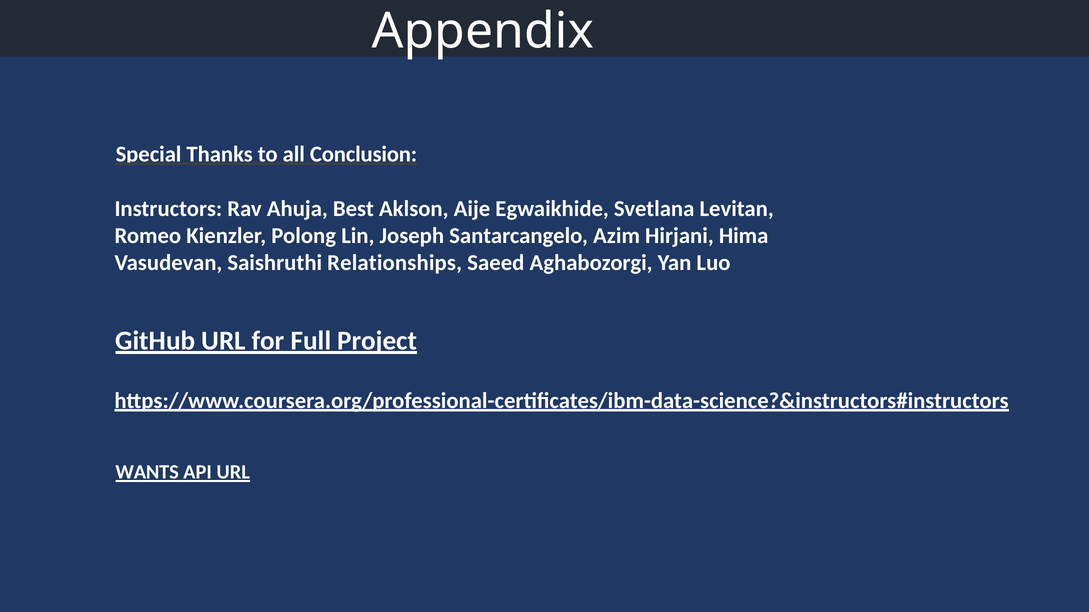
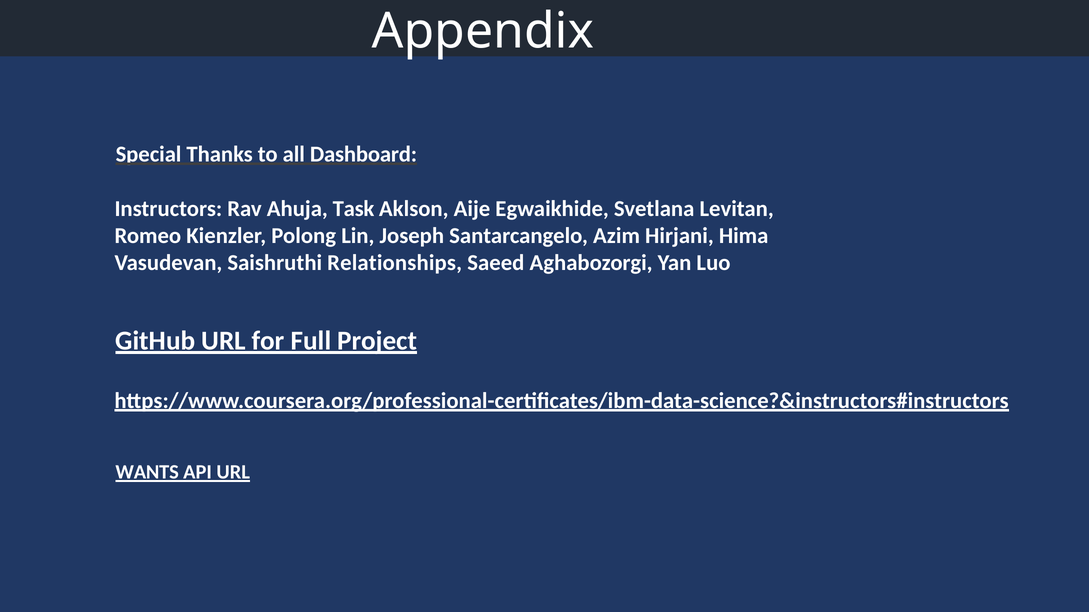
Conclusion: Conclusion -> Dashboard
Best: Best -> Task
